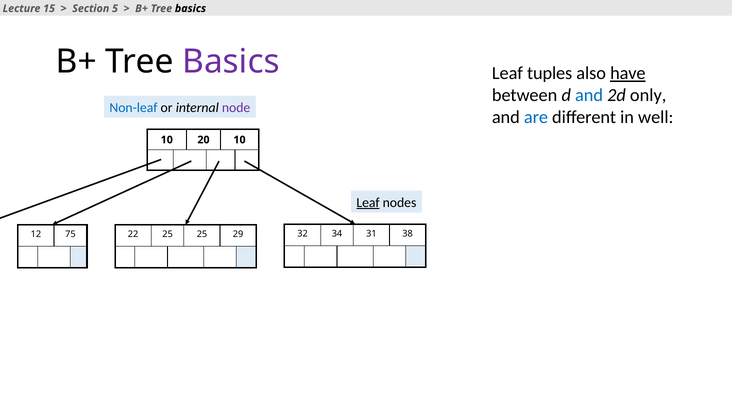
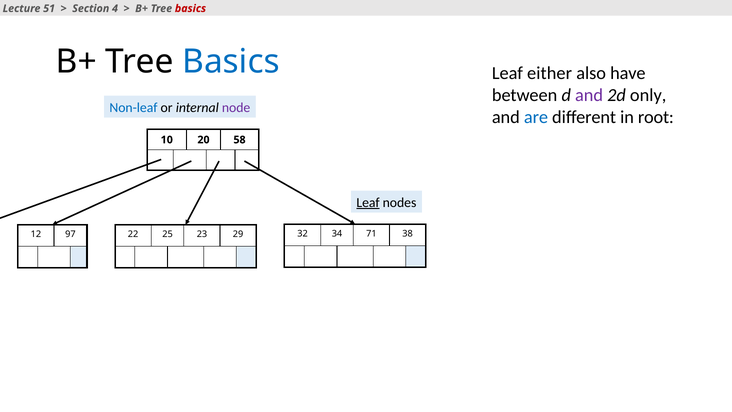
15: 15 -> 51
5: 5 -> 4
basics at (190, 8) colour: black -> red
Basics at (231, 61) colour: purple -> blue
tuples: tuples -> either
have underline: present -> none
and at (589, 95) colour: blue -> purple
well: well -> root
20 10: 10 -> 58
31: 31 -> 71
75: 75 -> 97
25 25: 25 -> 23
